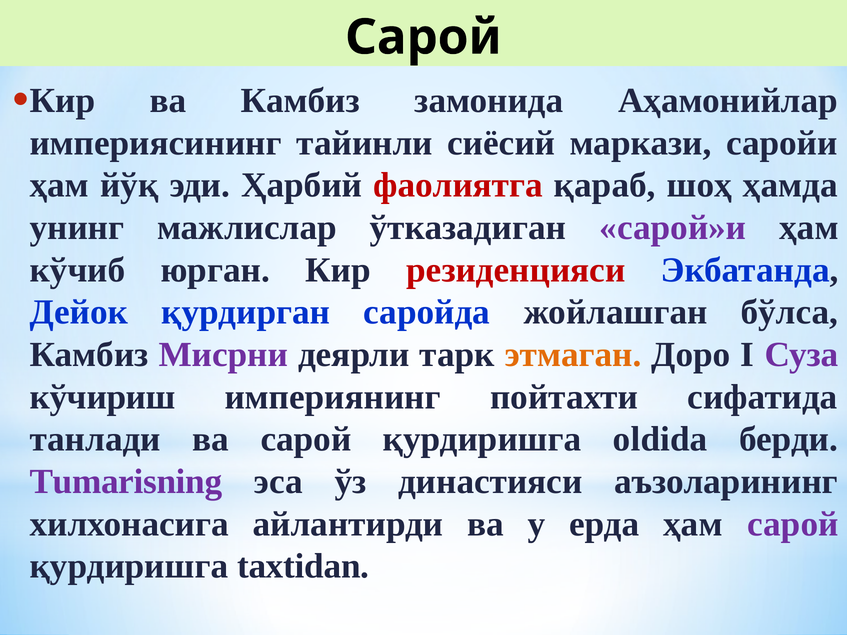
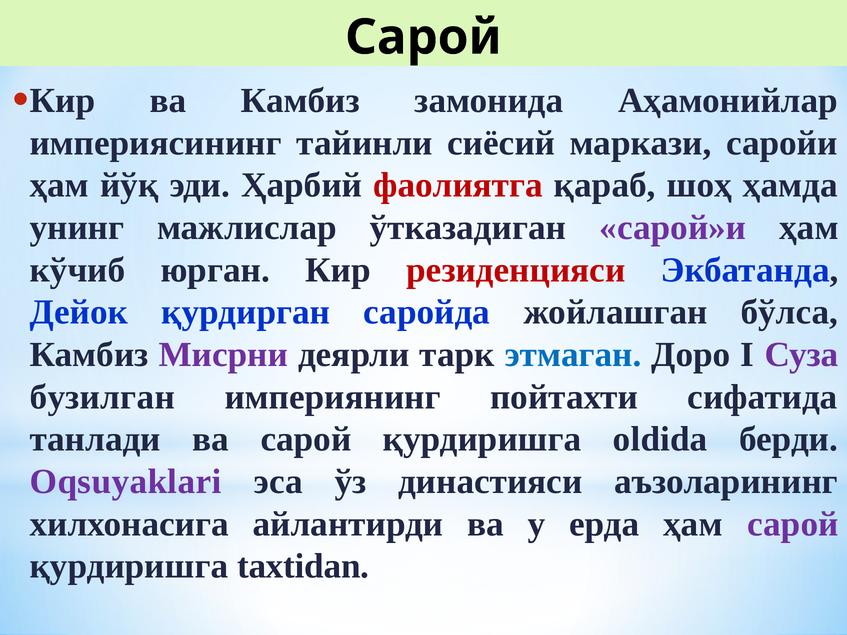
этмаган colour: orange -> blue
кўчириш: кўчириш -> бузилган
Tumarisning: Tumarisning -> Oqsuyaklari
